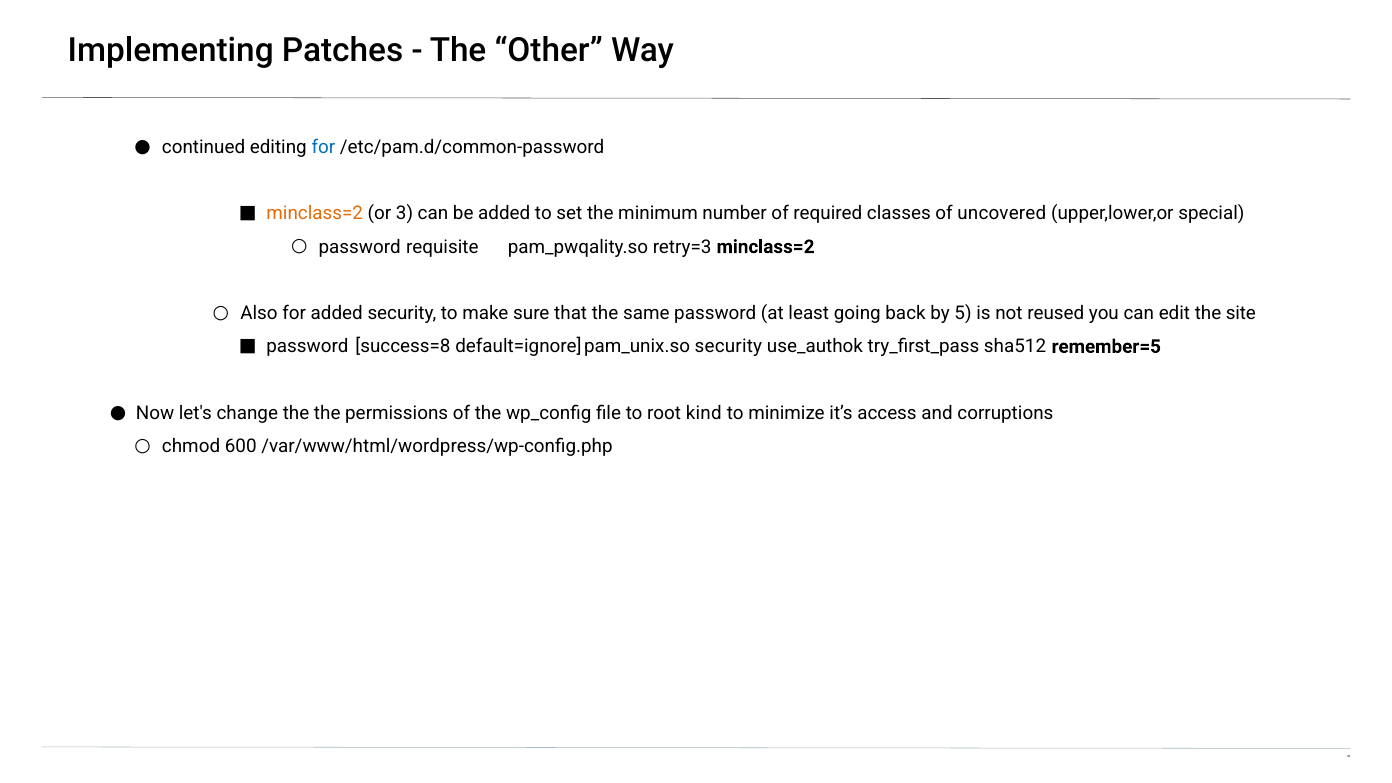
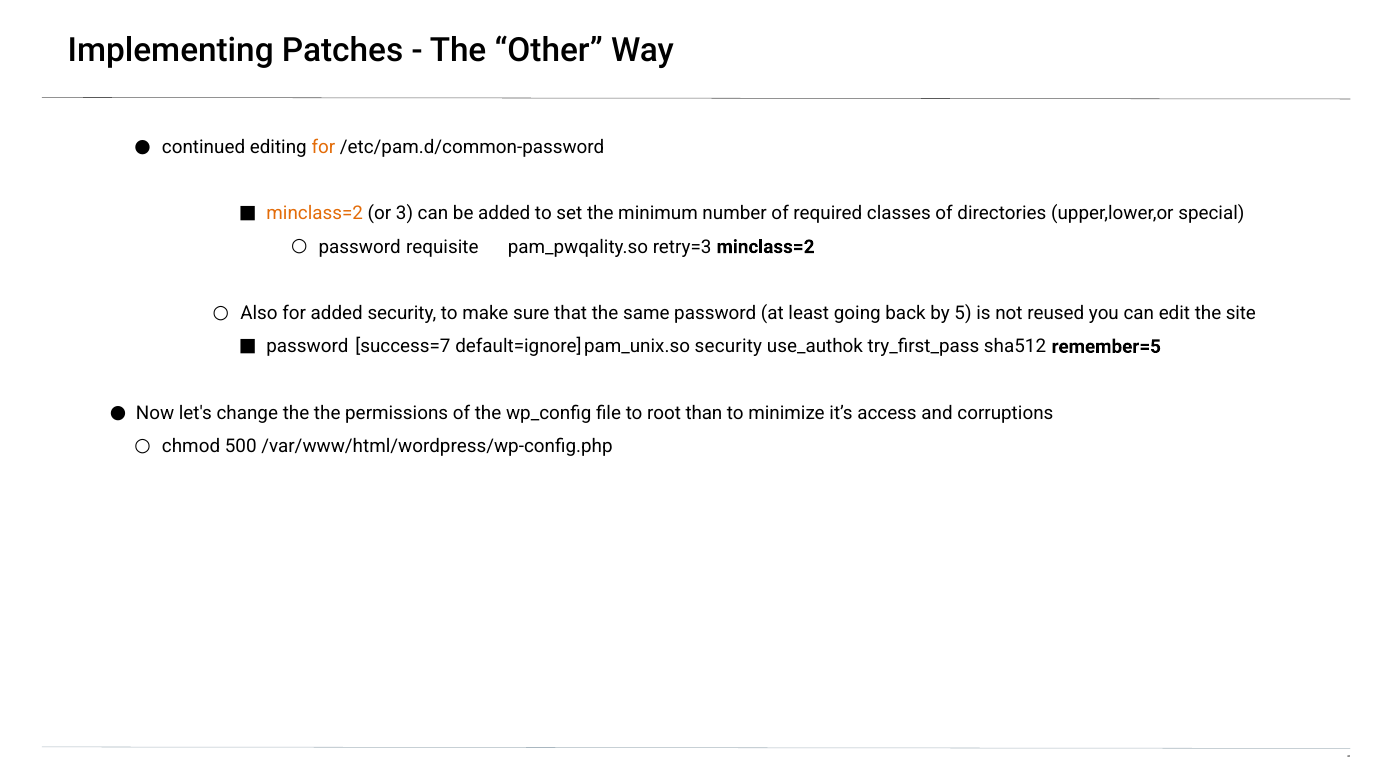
for at (323, 147) colour: blue -> orange
uncovered: uncovered -> directories
success=8: success=8 -> success=7
kind: kind -> than
600: 600 -> 500
